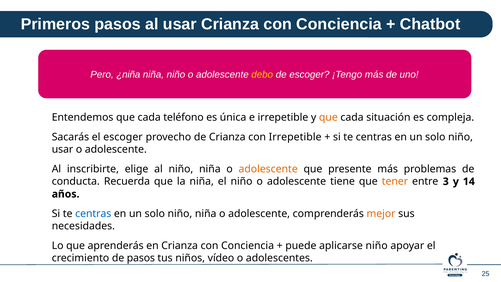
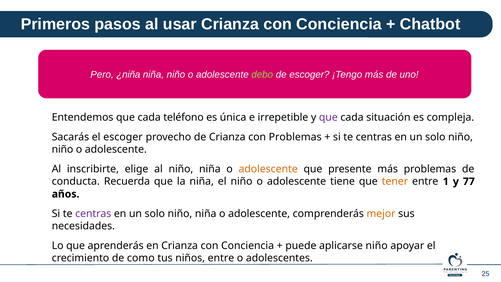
debo colour: yellow -> light green
que at (328, 117) colour: orange -> purple
con Irrepetible: Irrepetible -> Problemas
usar at (62, 149): usar -> niño
3: 3 -> 1
14: 14 -> 77
centras at (93, 213) colour: blue -> purple
de pasos: pasos -> como
niños vídeo: vídeo -> entre
